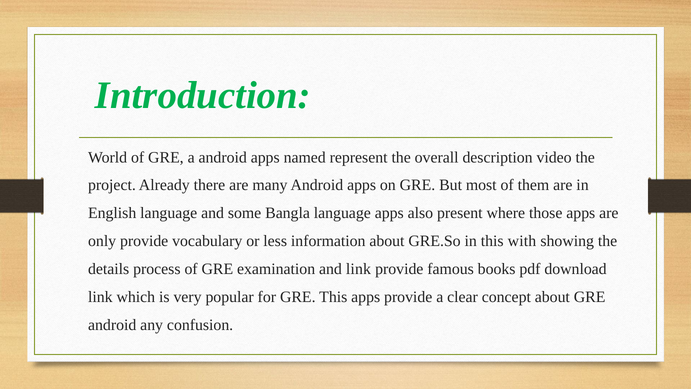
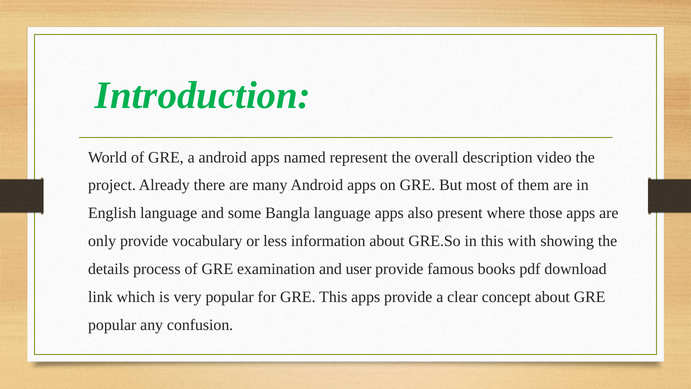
and link: link -> user
android at (112, 325): android -> popular
